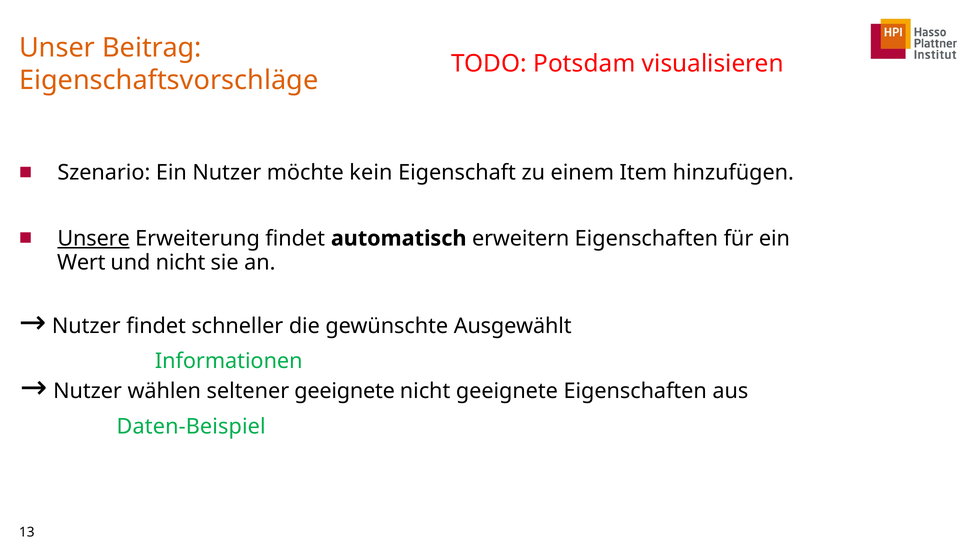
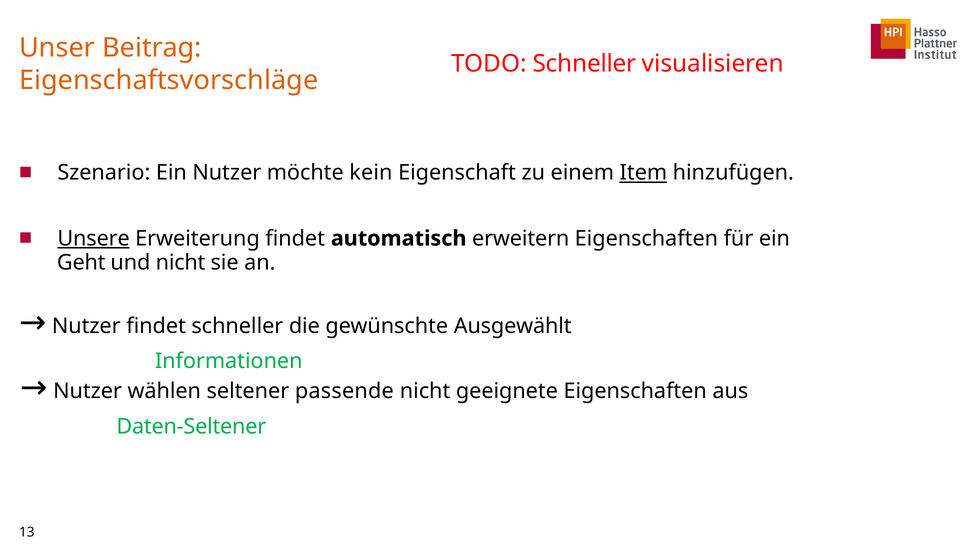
TODO Potsdam: Potsdam -> Schneller
Item underline: none -> present
Wert: Wert -> Geht
seltener geeignete: geeignete -> passende
Daten-Beispiel: Daten-Beispiel -> Daten-Seltener
